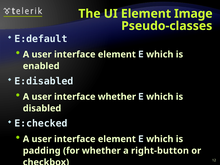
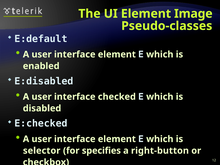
interface whether: whether -> checked
padding: padding -> selector
for whether: whether -> specifies
